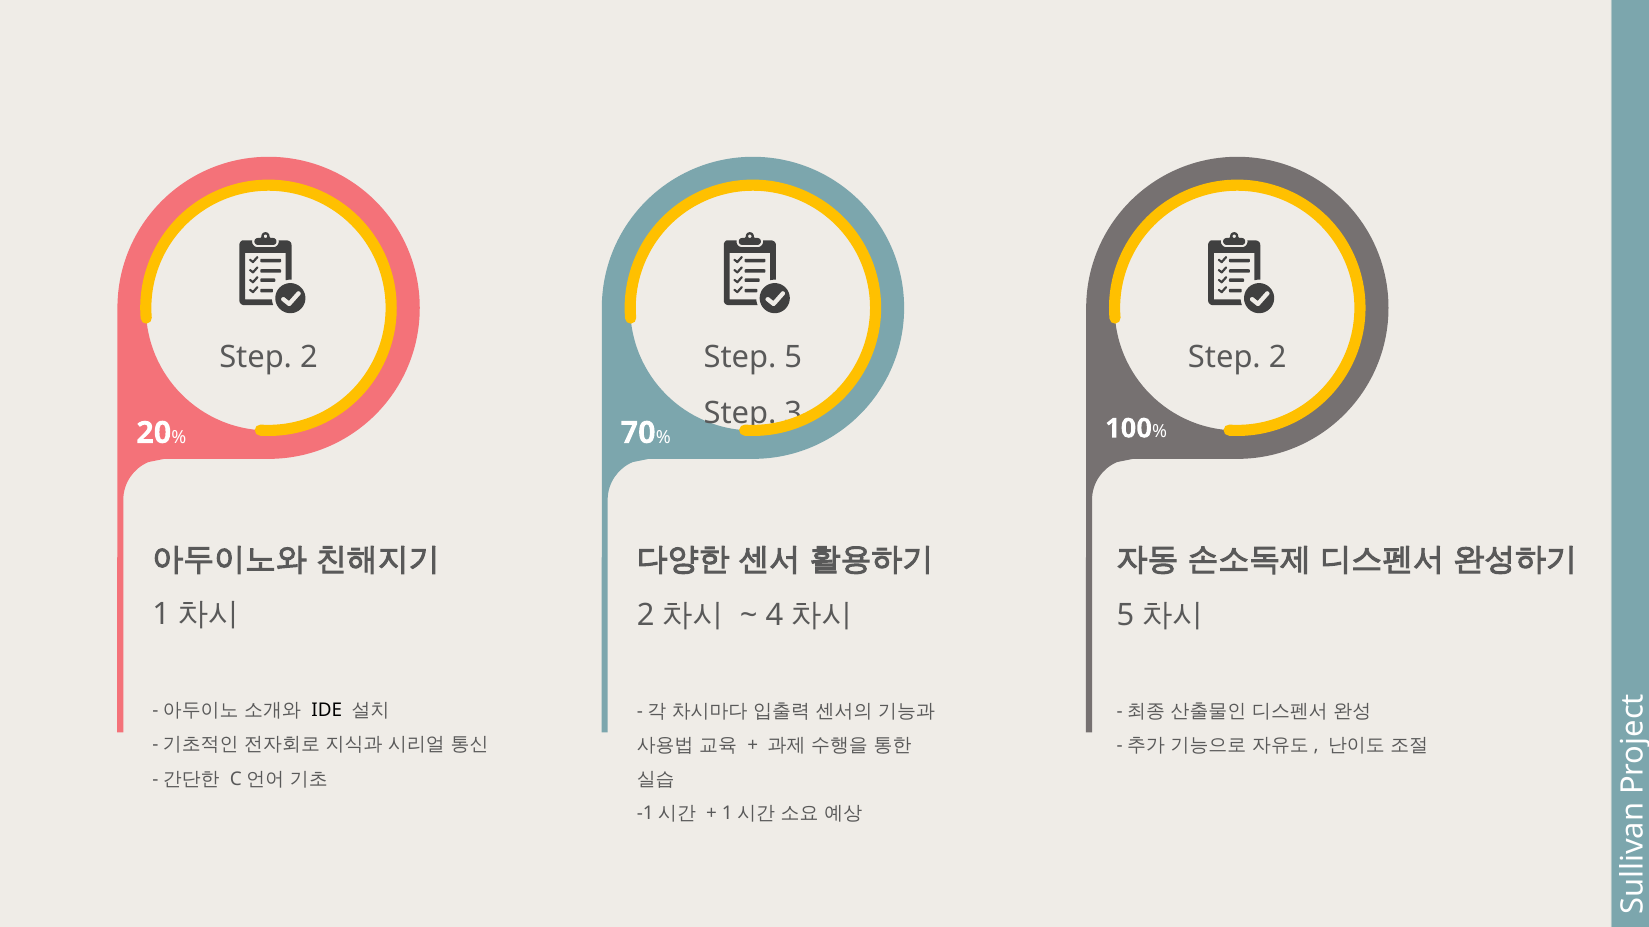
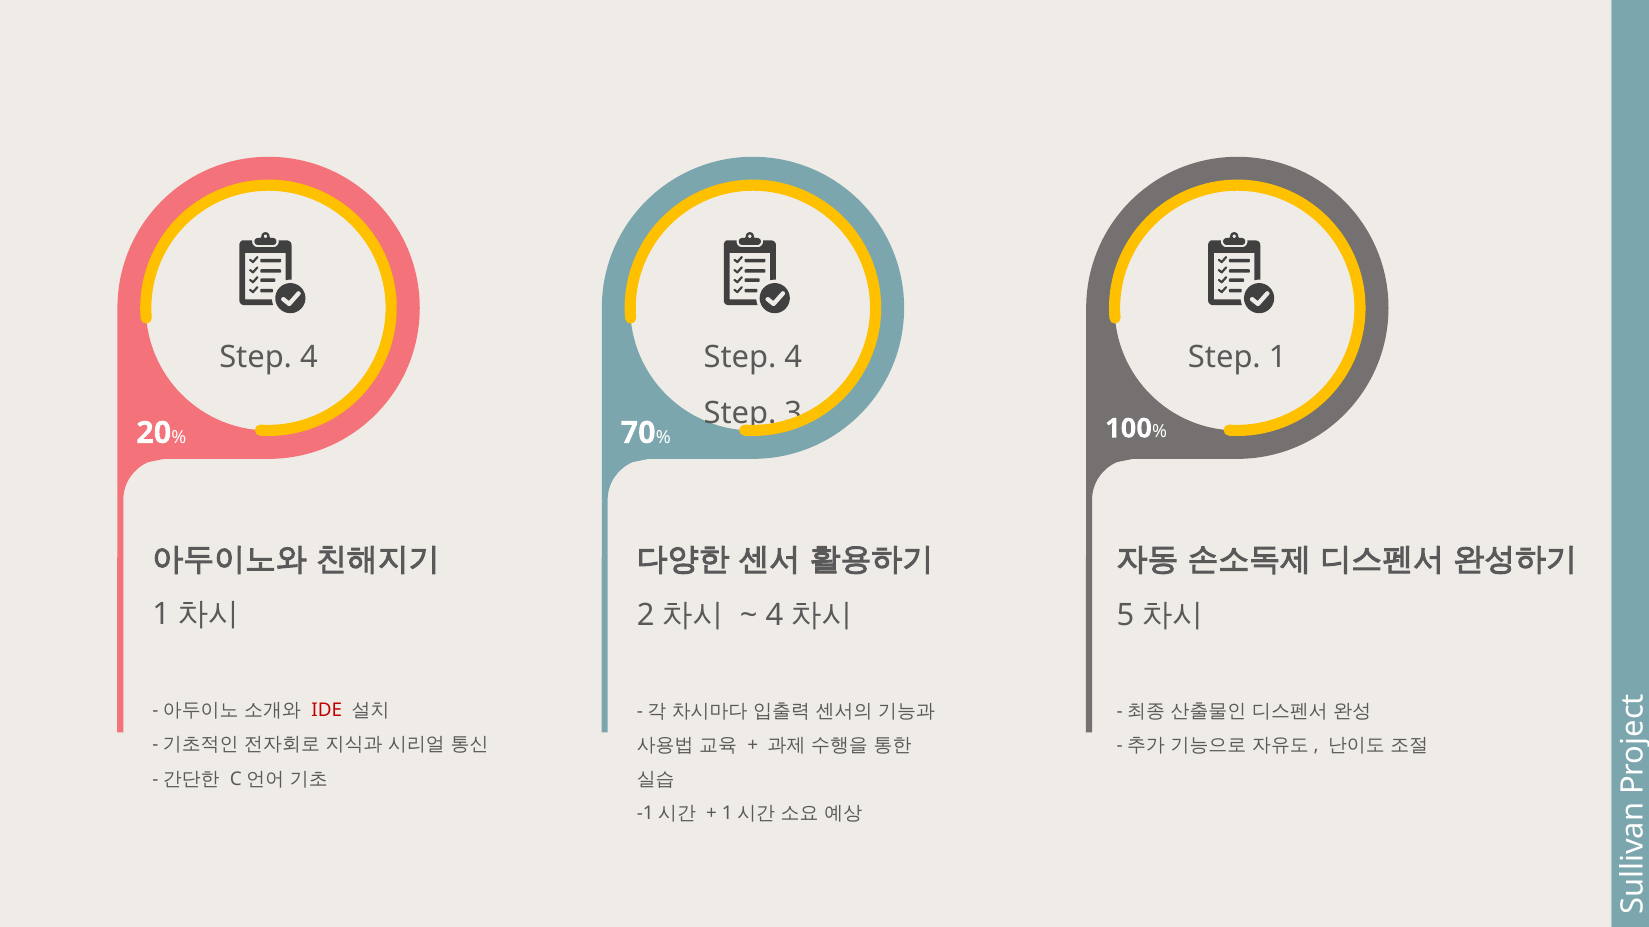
5 at (793, 357): 5 -> 4
2 at (309, 357): 2 -> 4
2 at (1278, 357): 2 -> 1
IDE colour: black -> red
